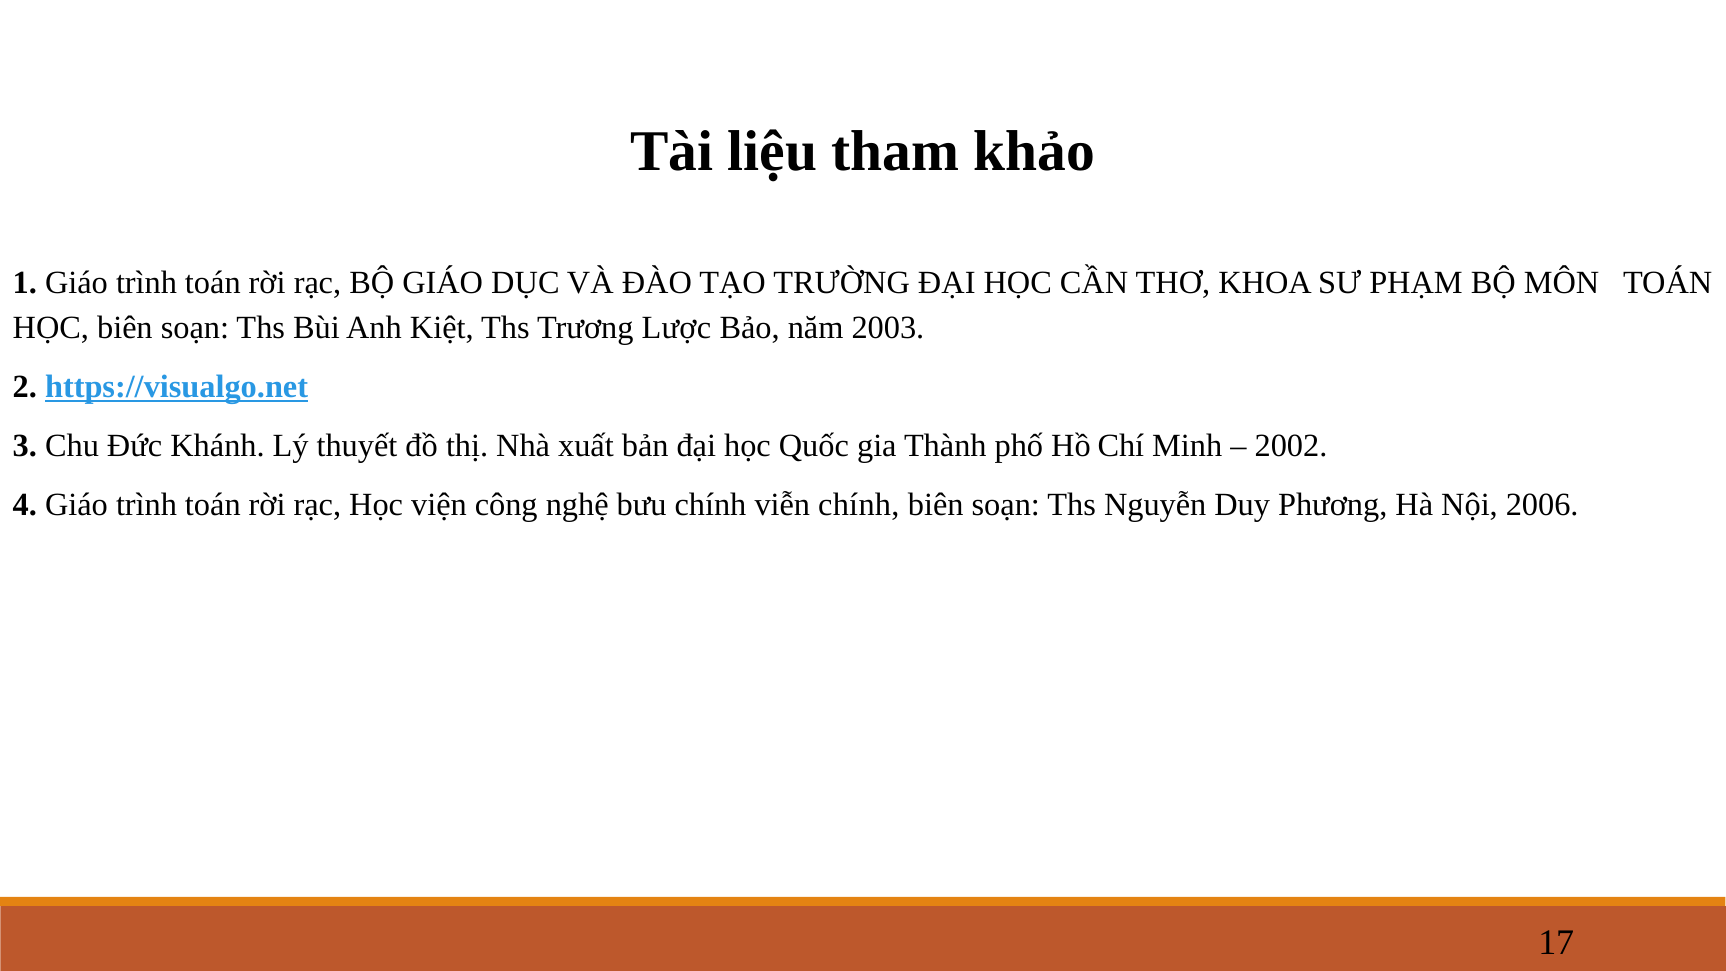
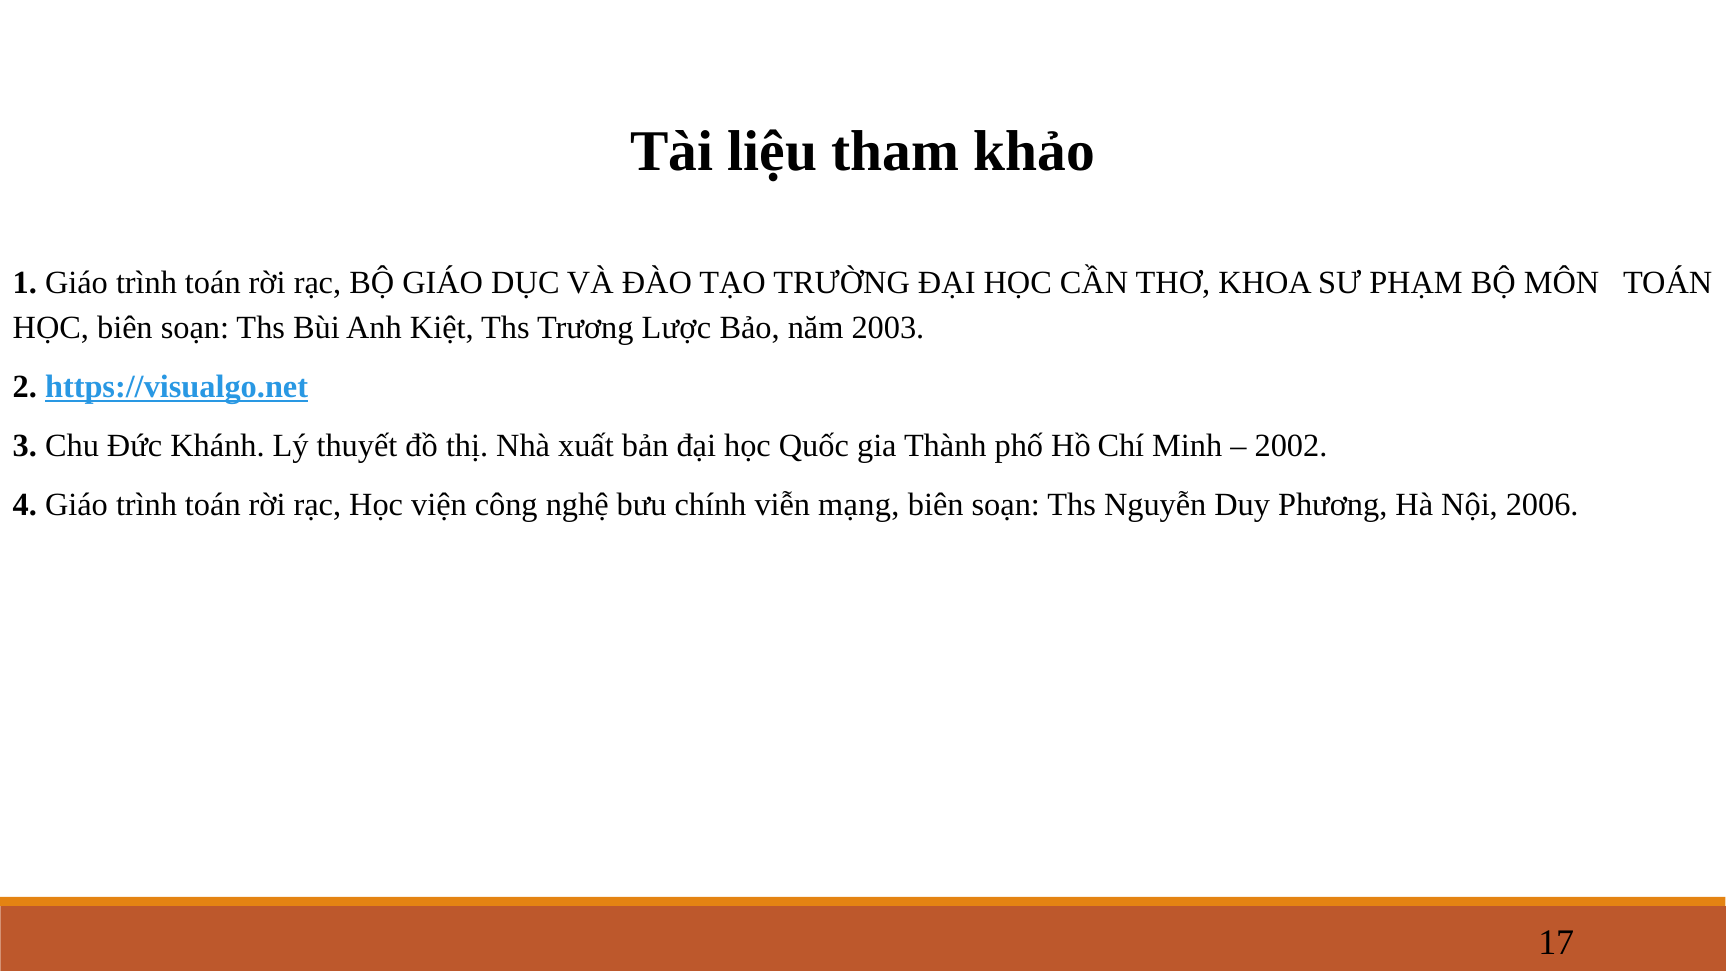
viễn chính: chính -> mạng
